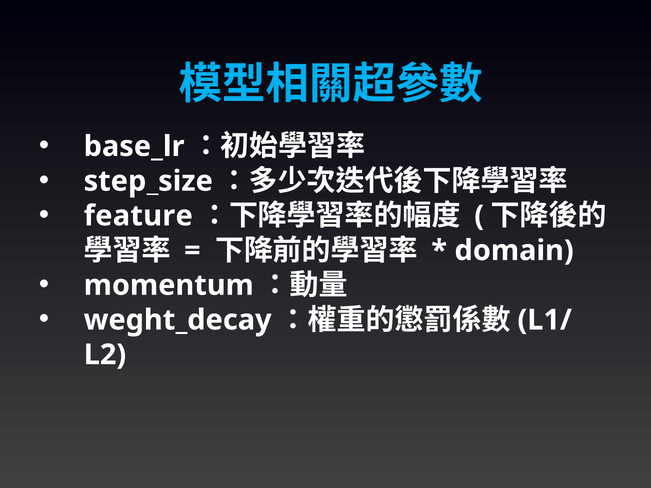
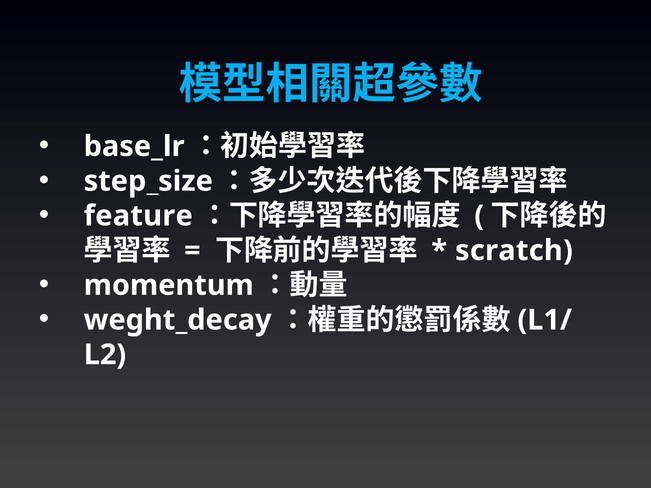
domain: domain -> scratch
